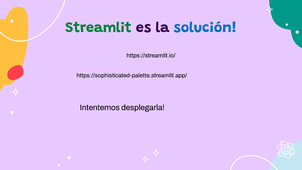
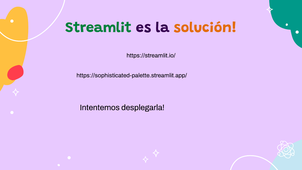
solución colour: blue -> orange
